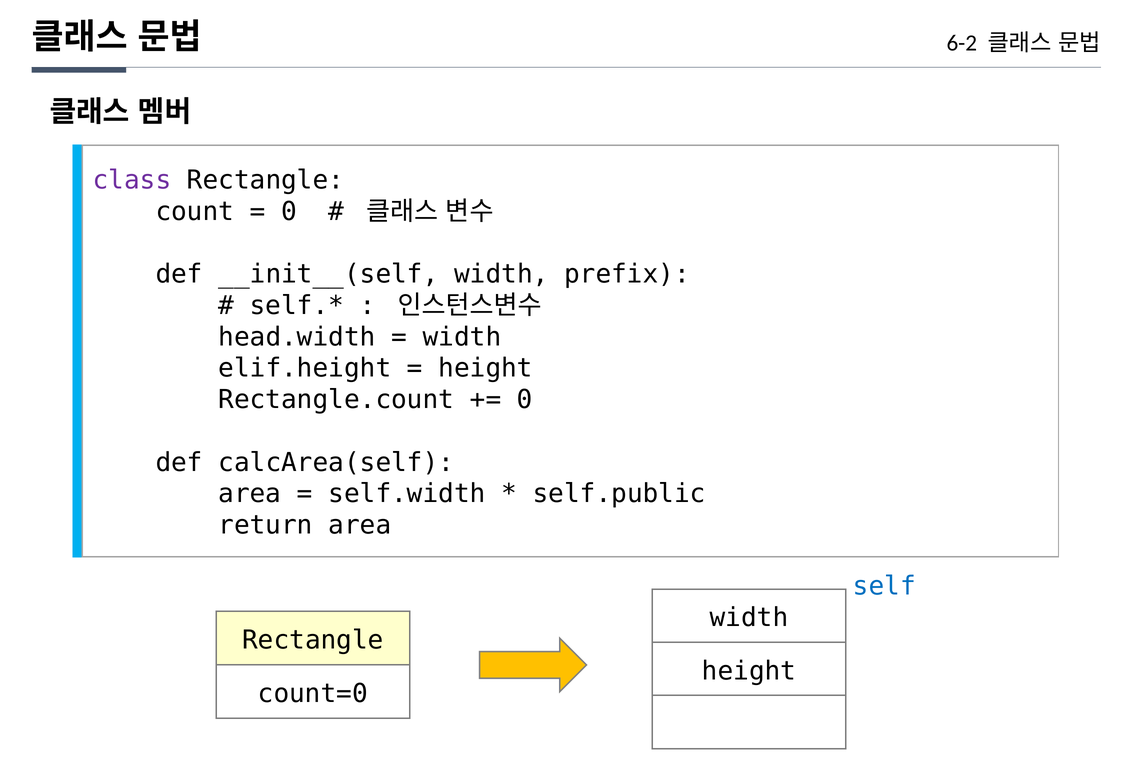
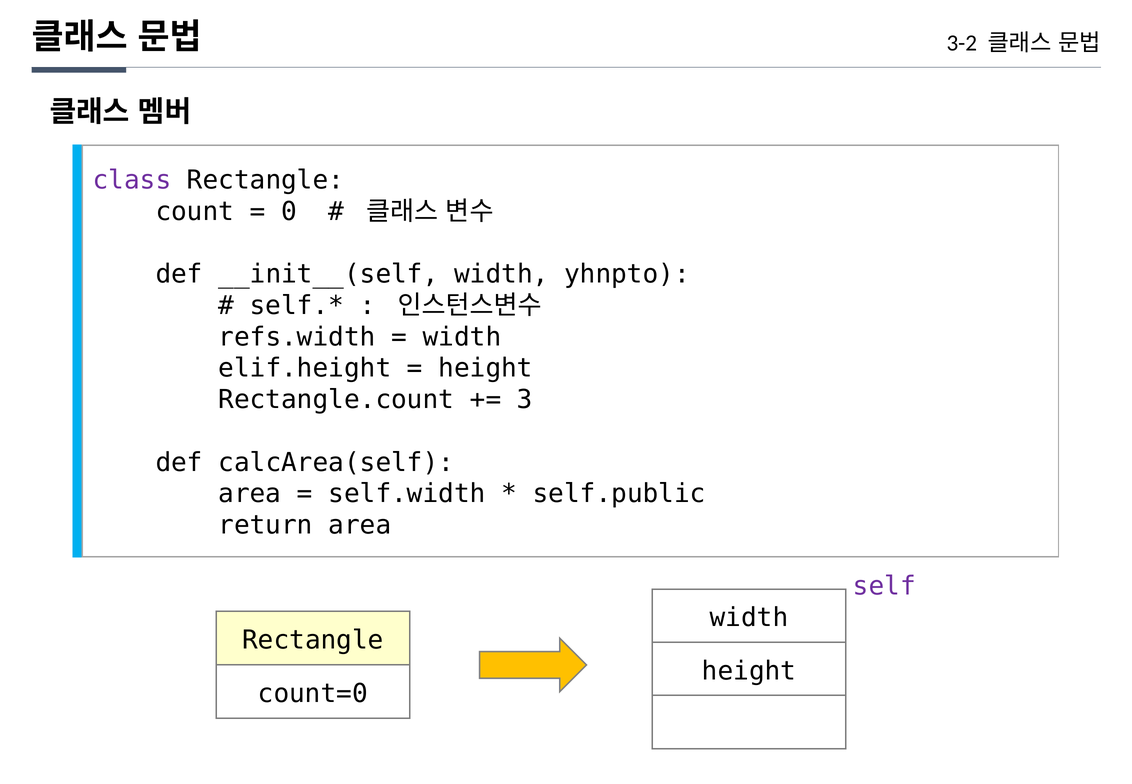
6-2: 6-2 -> 3-2
prefix: prefix -> yhnpto
head.width: head.width -> refs.width
0 at (525, 400): 0 -> 3
self colour: blue -> purple
